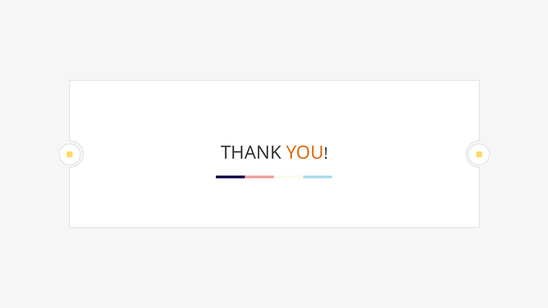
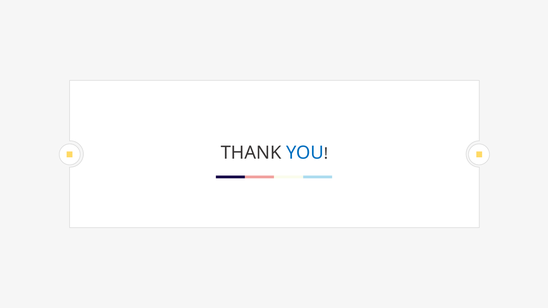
YOU colour: orange -> blue
